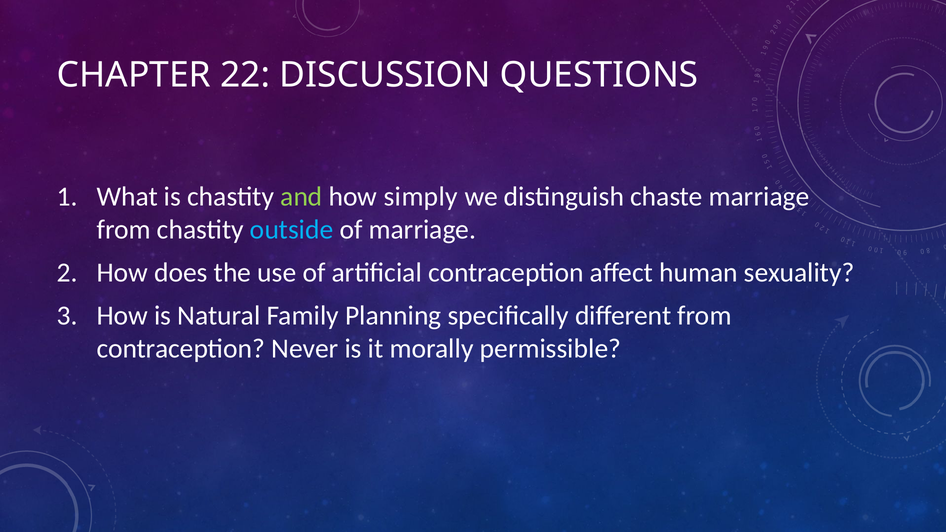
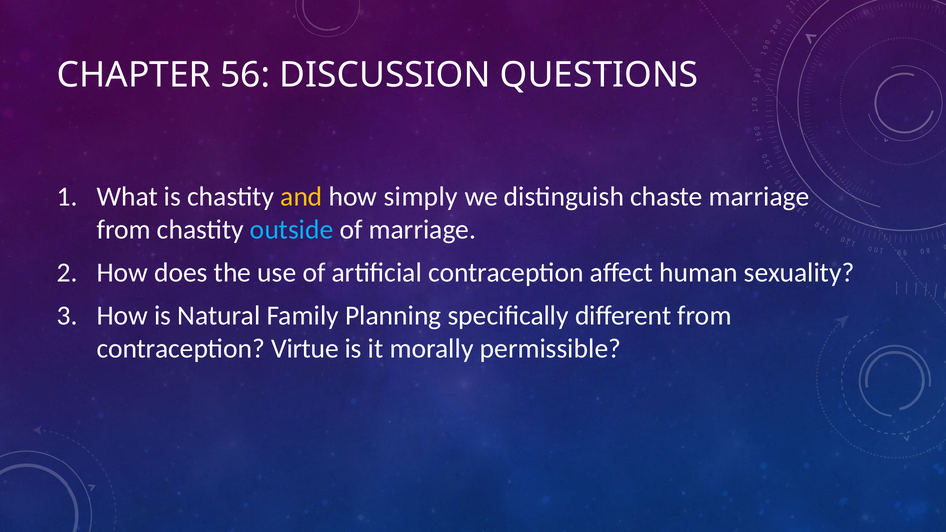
22: 22 -> 56
and colour: light green -> yellow
Never: Never -> Virtue
